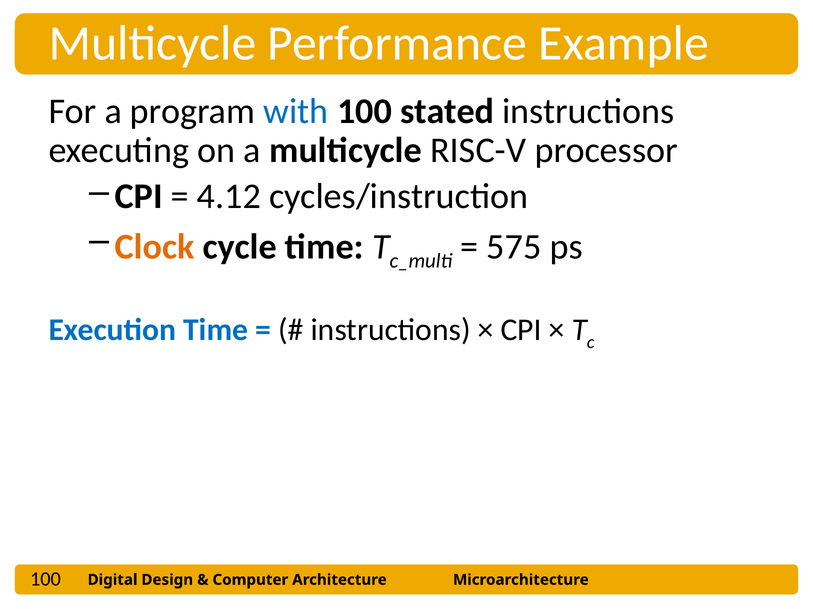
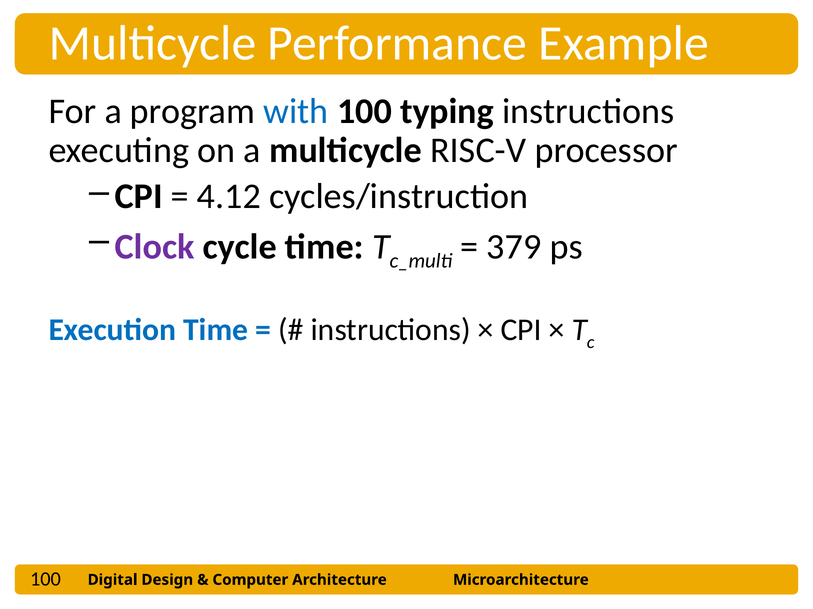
stated: stated -> typing
Clock colour: orange -> purple
575: 575 -> 379
